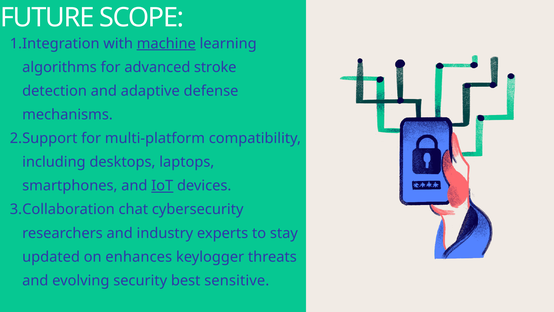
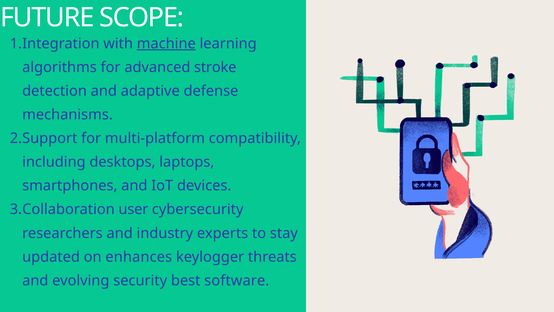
IoT underline: present -> none
chat: chat -> user
sensitive: sensitive -> software
